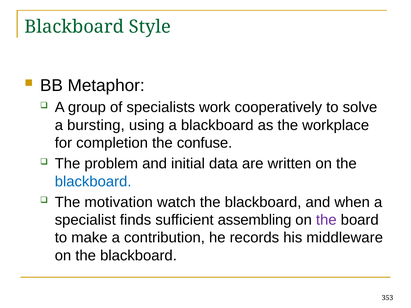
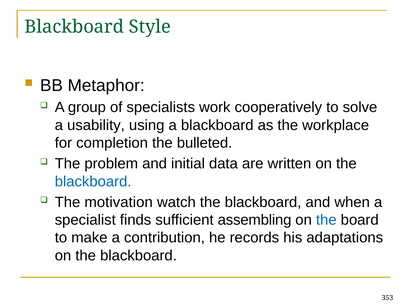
bursting: bursting -> usability
confuse: confuse -> bulleted
the at (326, 220) colour: purple -> blue
middleware: middleware -> adaptations
